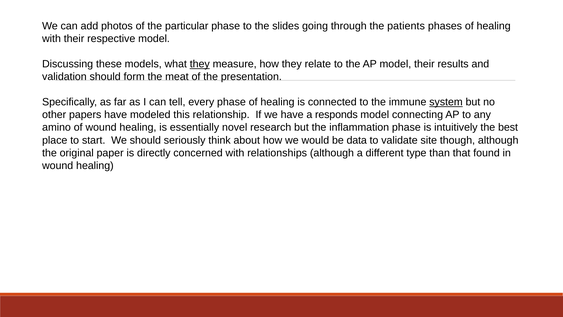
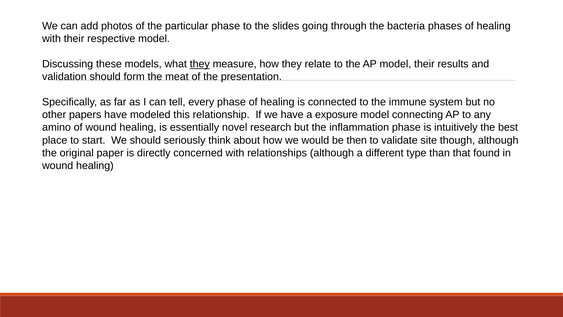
patients: patients -> bacteria
system underline: present -> none
responds: responds -> exposure
data: data -> then
